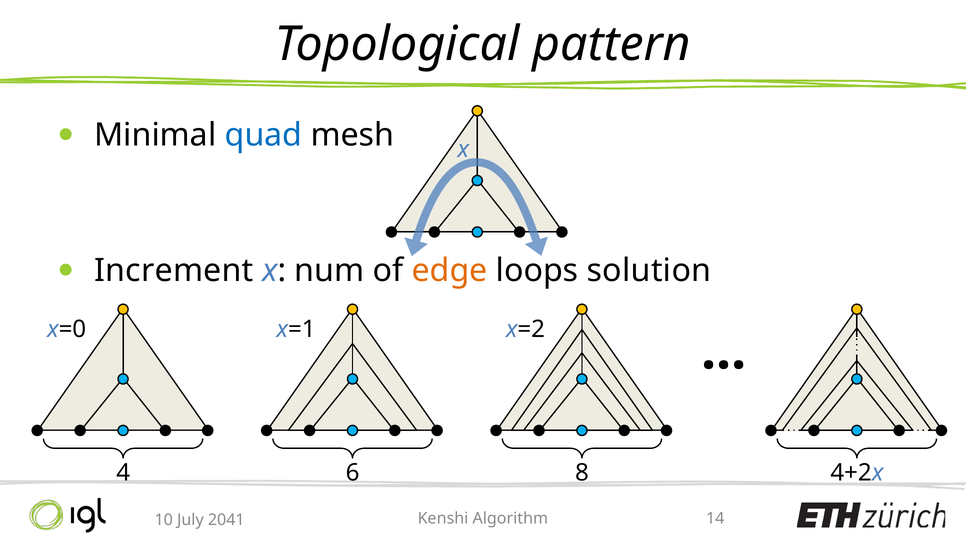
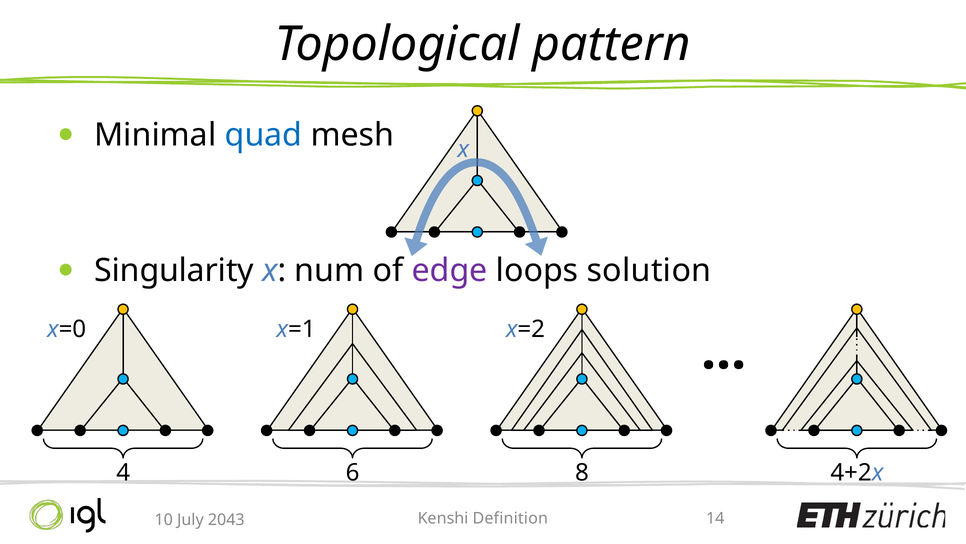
Increment: Increment -> Singularity
edge colour: orange -> purple
Algorithm: Algorithm -> Definition
2041: 2041 -> 2043
